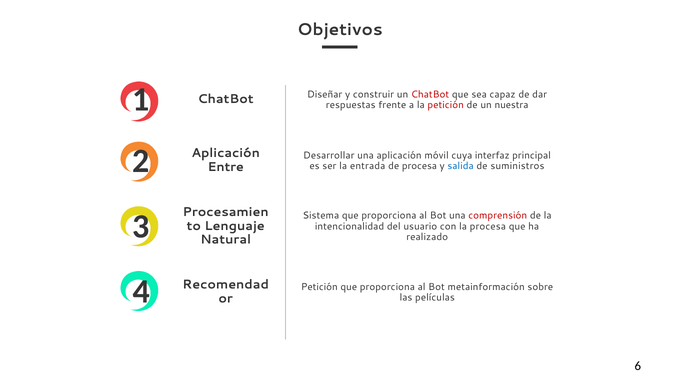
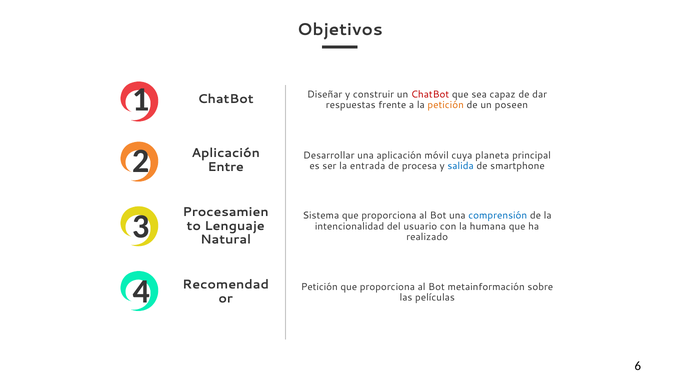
petición at (446, 105) colour: red -> orange
nuestra: nuestra -> poseen
interfaz: interfaz -> planeta
suministros: suministros -> smartphone
comprensión colour: red -> blue
la procesa: procesa -> humana
